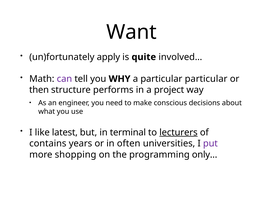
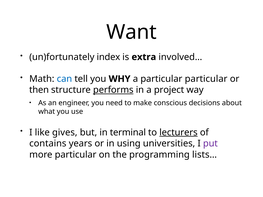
apply: apply -> index
quite: quite -> extra
can colour: purple -> blue
performs underline: none -> present
latest: latest -> gives
often: often -> using
more shopping: shopping -> particular
only…: only… -> lists…
